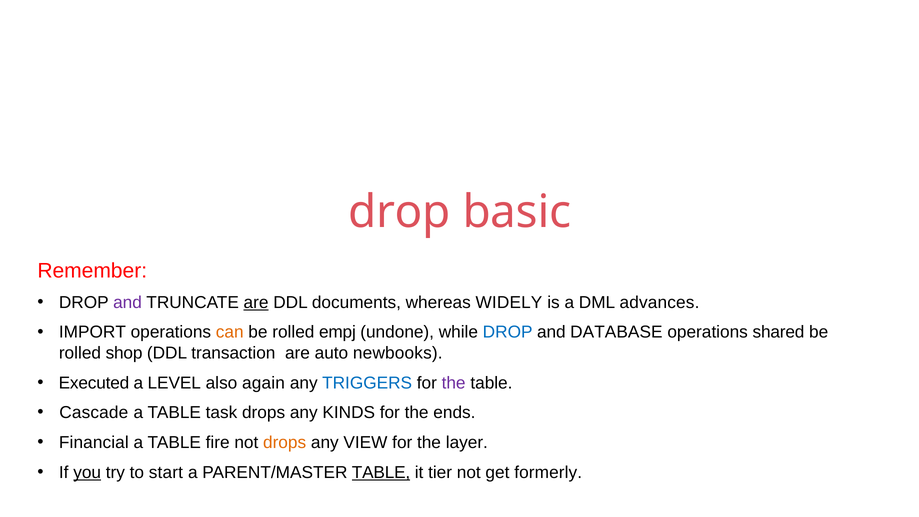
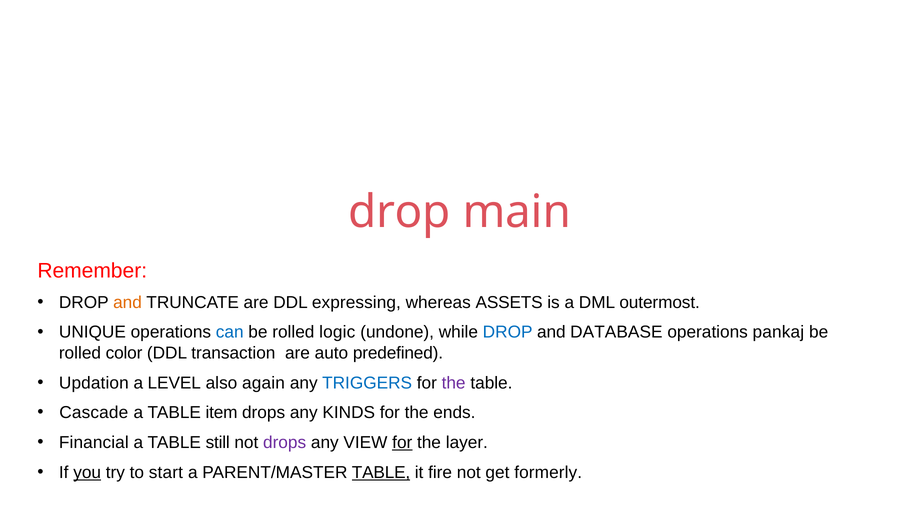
basic: basic -> main
and at (128, 302) colour: purple -> orange
are at (256, 302) underline: present -> none
documents: documents -> expressing
WIDELY: WIDELY -> ASSETS
advances: advances -> outermost
IMPORT: IMPORT -> UNIQUE
can colour: orange -> blue
empj: empj -> logic
shared: shared -> pankaj
shop: shop -> color
newbooks: newbooks -> predefined
Executed: Executed -> Updation
task: task -> item
fire: fire -> still
drops at (285, 442) colour: orange -> purple
for at (402, 442) underline: none -> present
tier: tier -> fire
